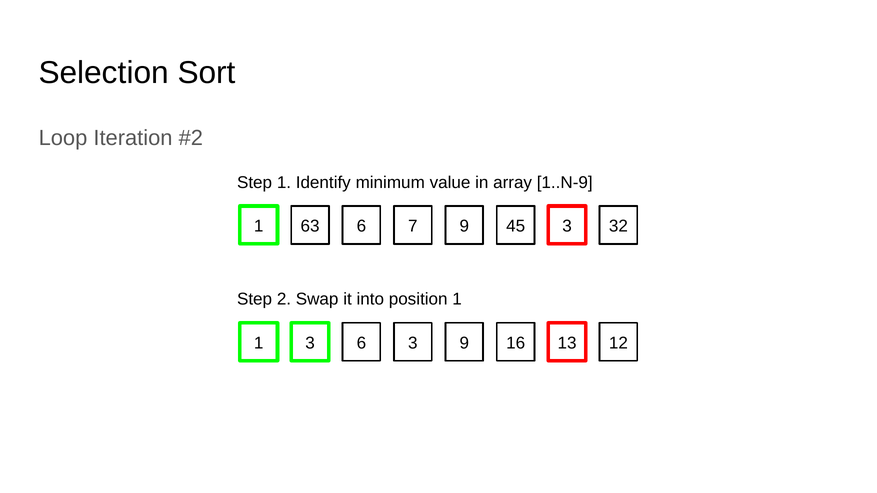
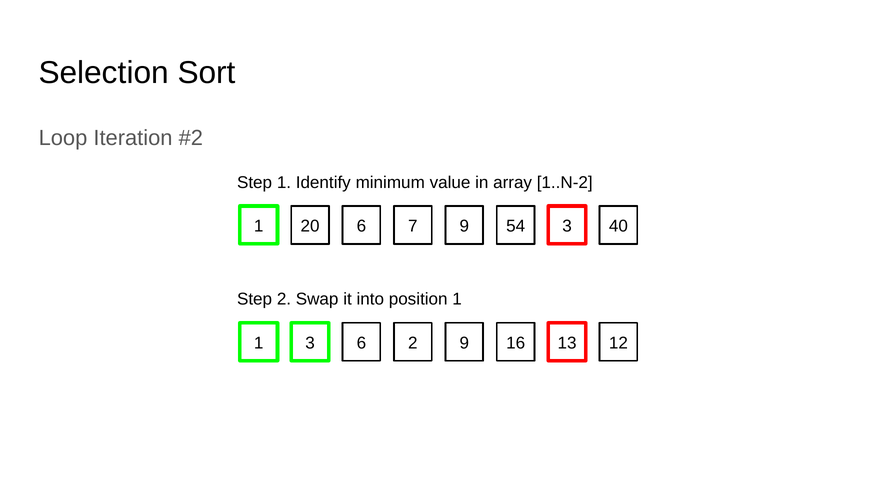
1..N-9: 1..N-9 -> 1..N-2
63: 63 -> 20
45: 45 -> 54
32: 32 -> 40
6 3: 3 -> 2
